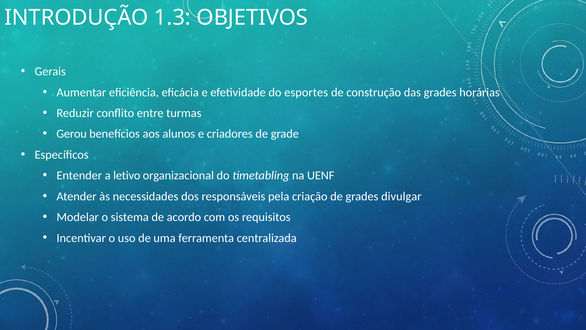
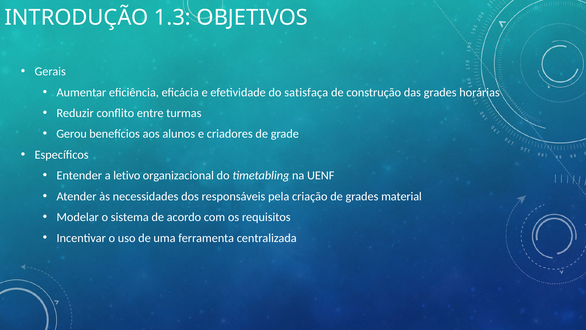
esportes: esportes -> satisfaça
divulgar: divulgar -> material
